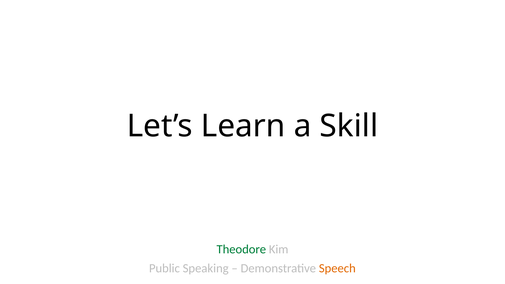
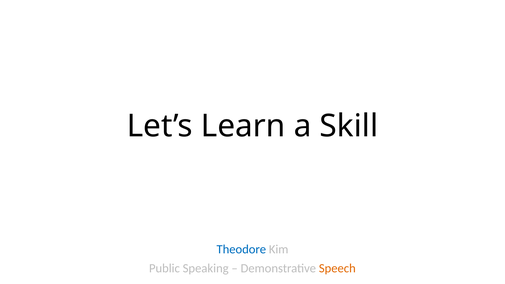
Theodore colour: green -> blue
